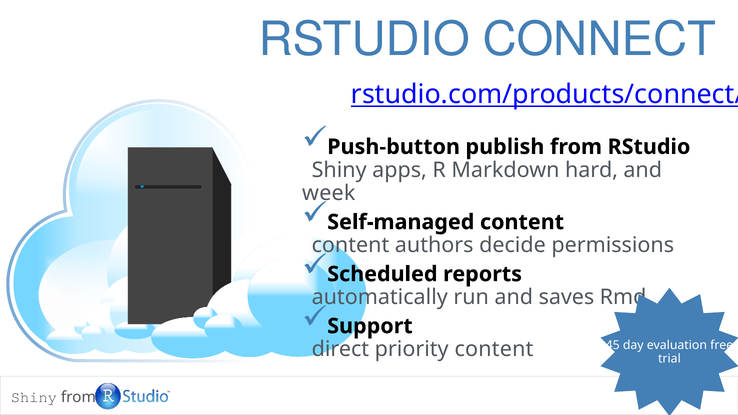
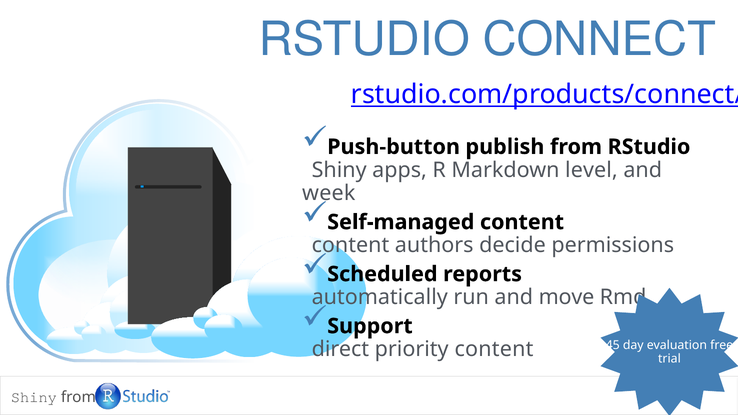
hard: hard -> level
saves: saves -> move
